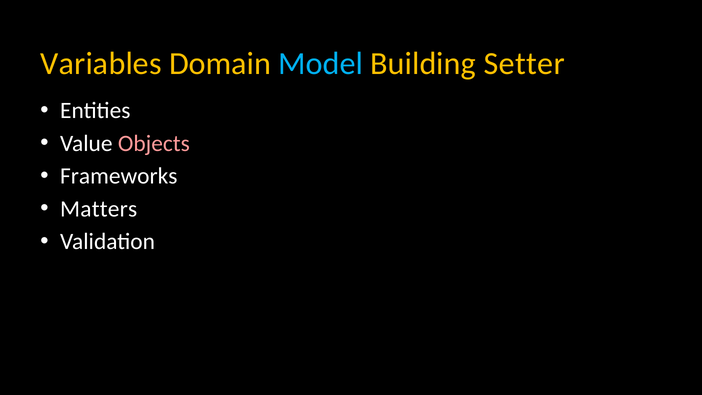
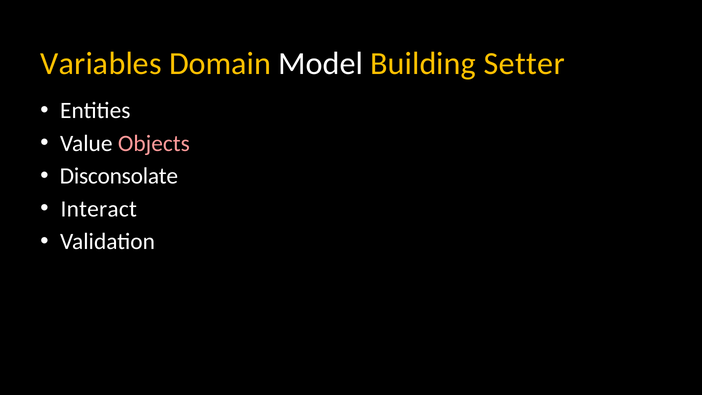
Model colour: light blue -> white
Frameworks: Frameworks -> Disconsolate
Matters: Matters -> Interact
